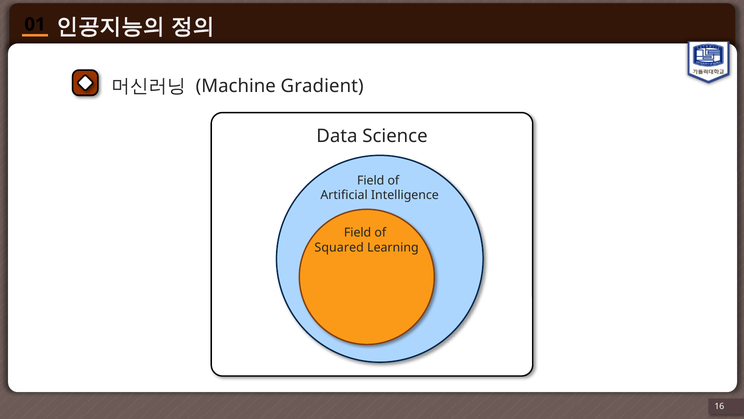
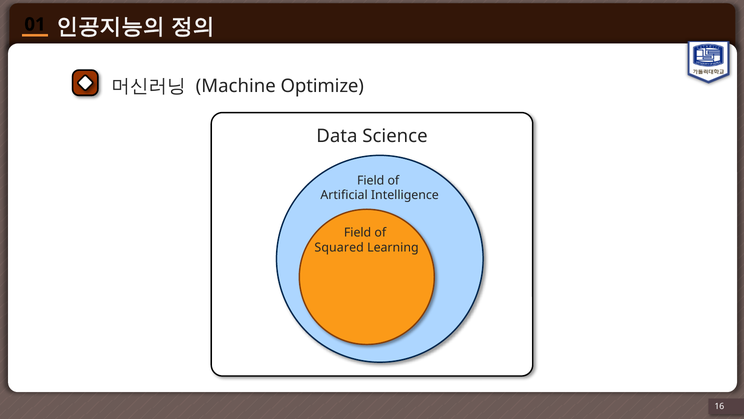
Gradient: Gradient -> Optimize
